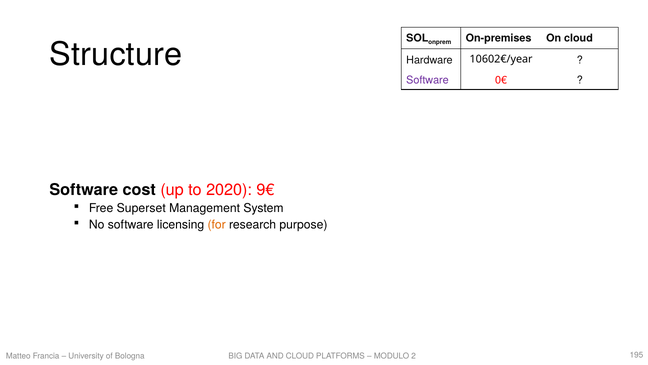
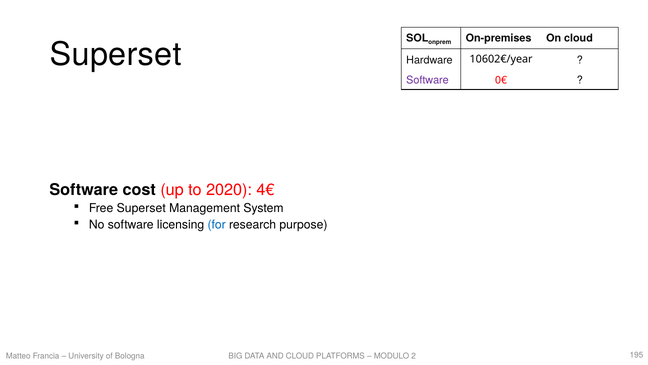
Structure at (116, 54): Structure -> Superset
9€: 9€ -> 4€
for colour: orange -> blue
